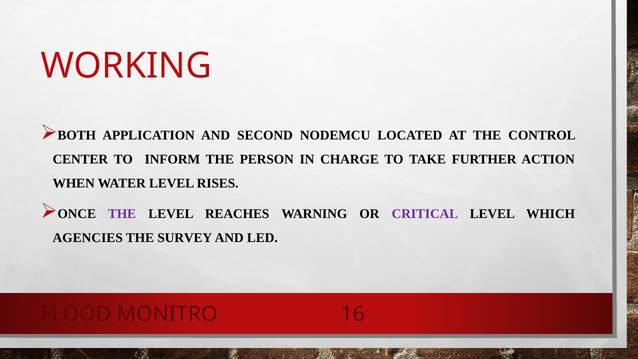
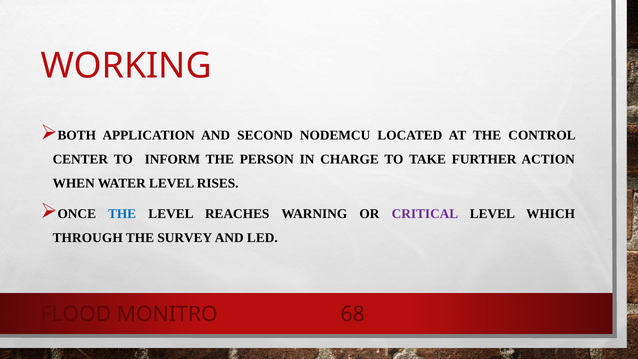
THE at (122, 214) colour: purple -> blue
AGENCIES: AGENCIES -> THROUGH
16: 16 -> 68
